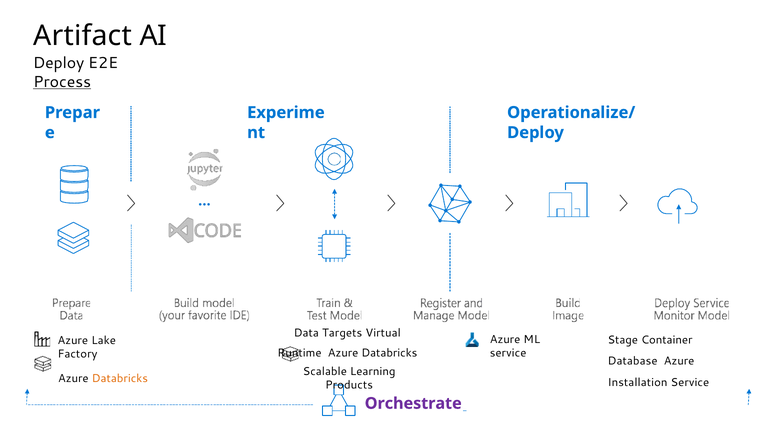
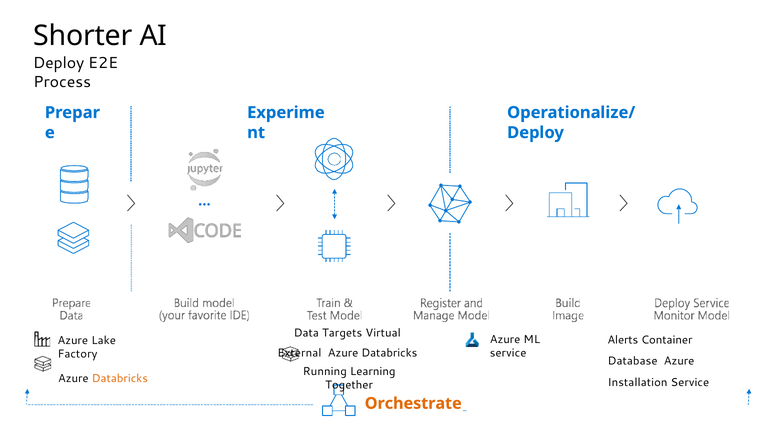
Artifact: Artifact -> Shorter
Process underline: present -> none
Stage: Stage -> Alerts
Runtime: Runtime -> External
Scalable: Scalable -> Running
Products: Products -> Together
Orchestrate colour: purple -> orange
